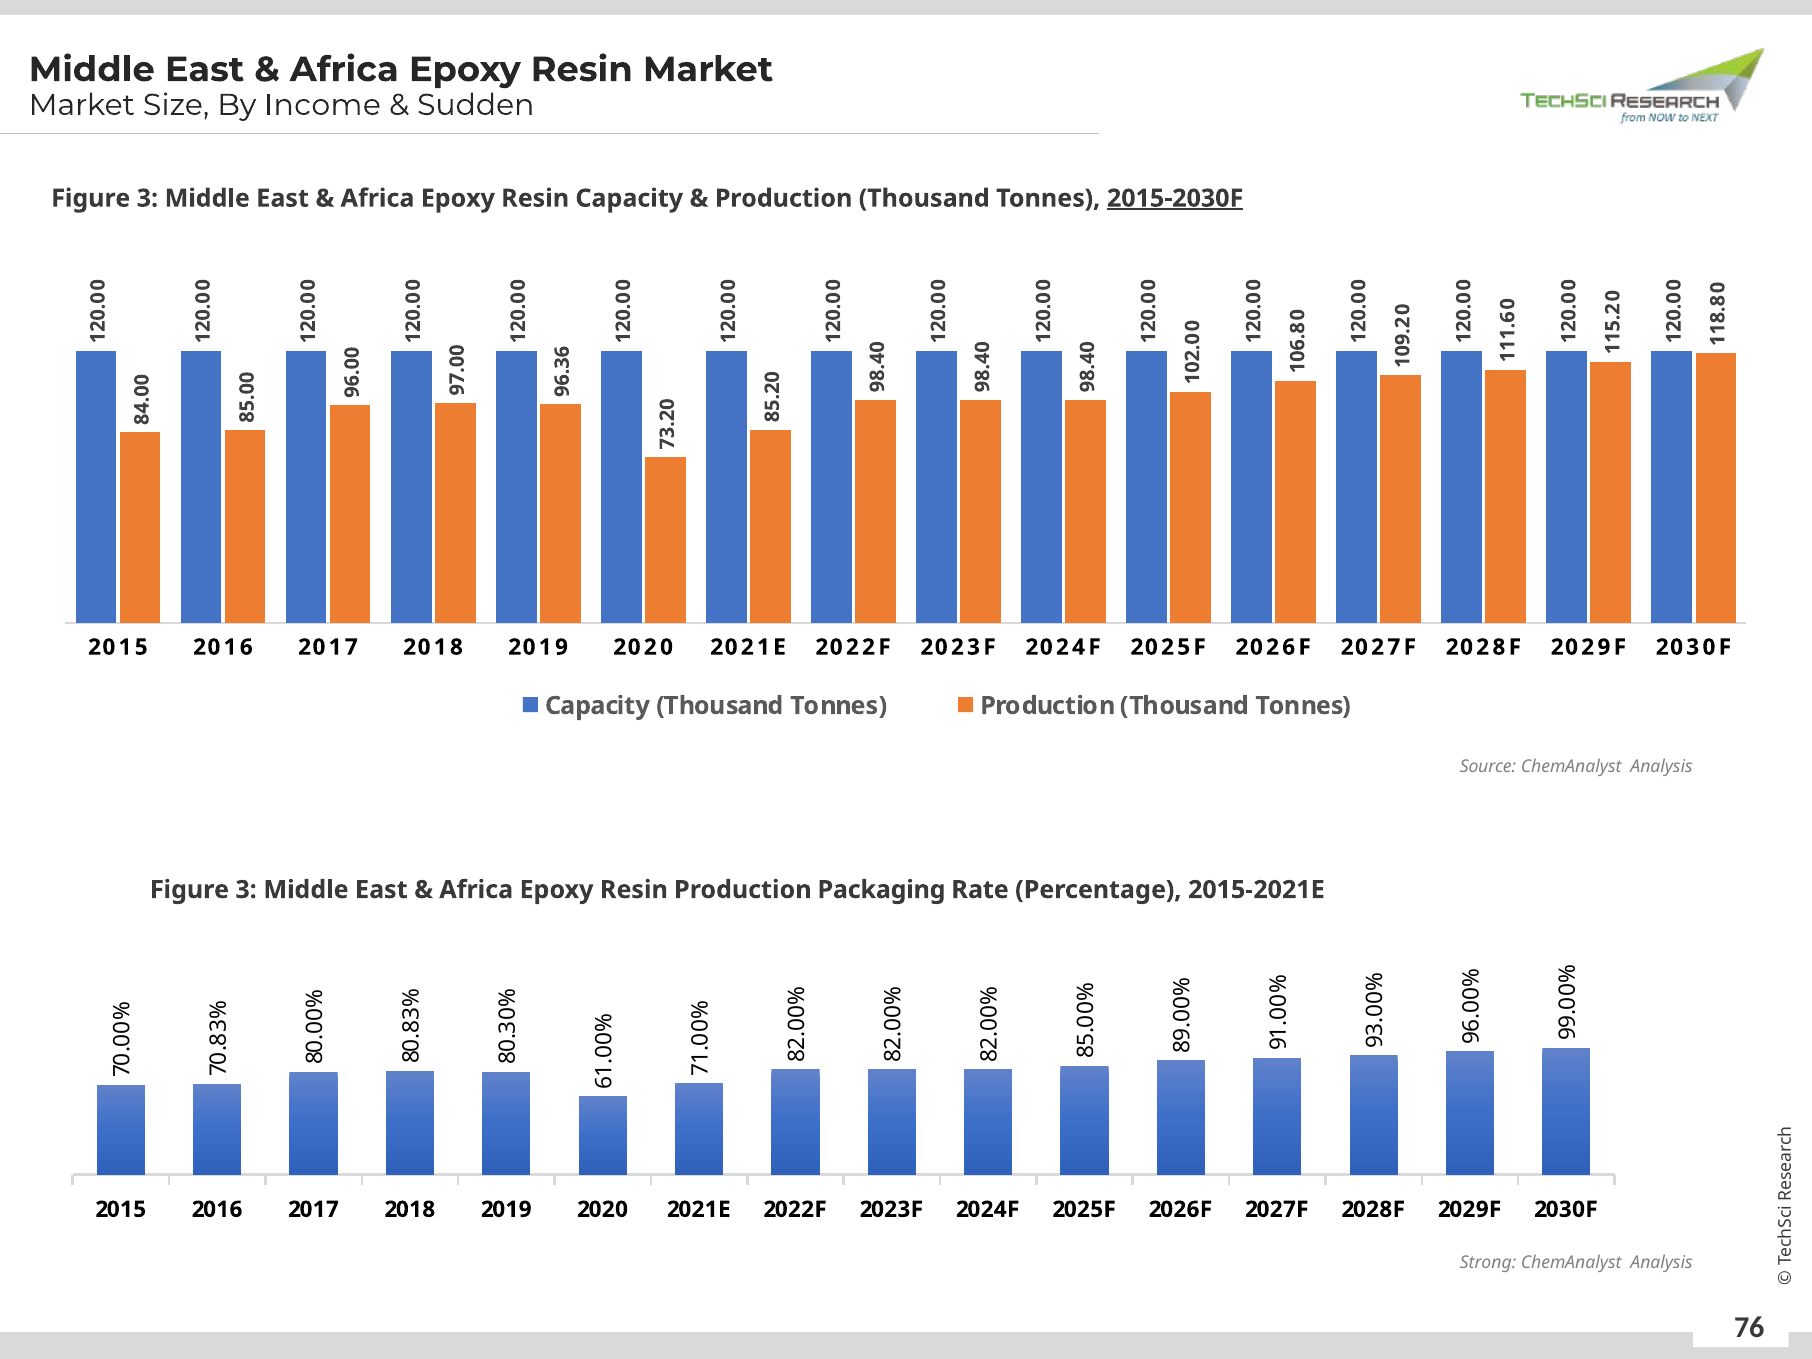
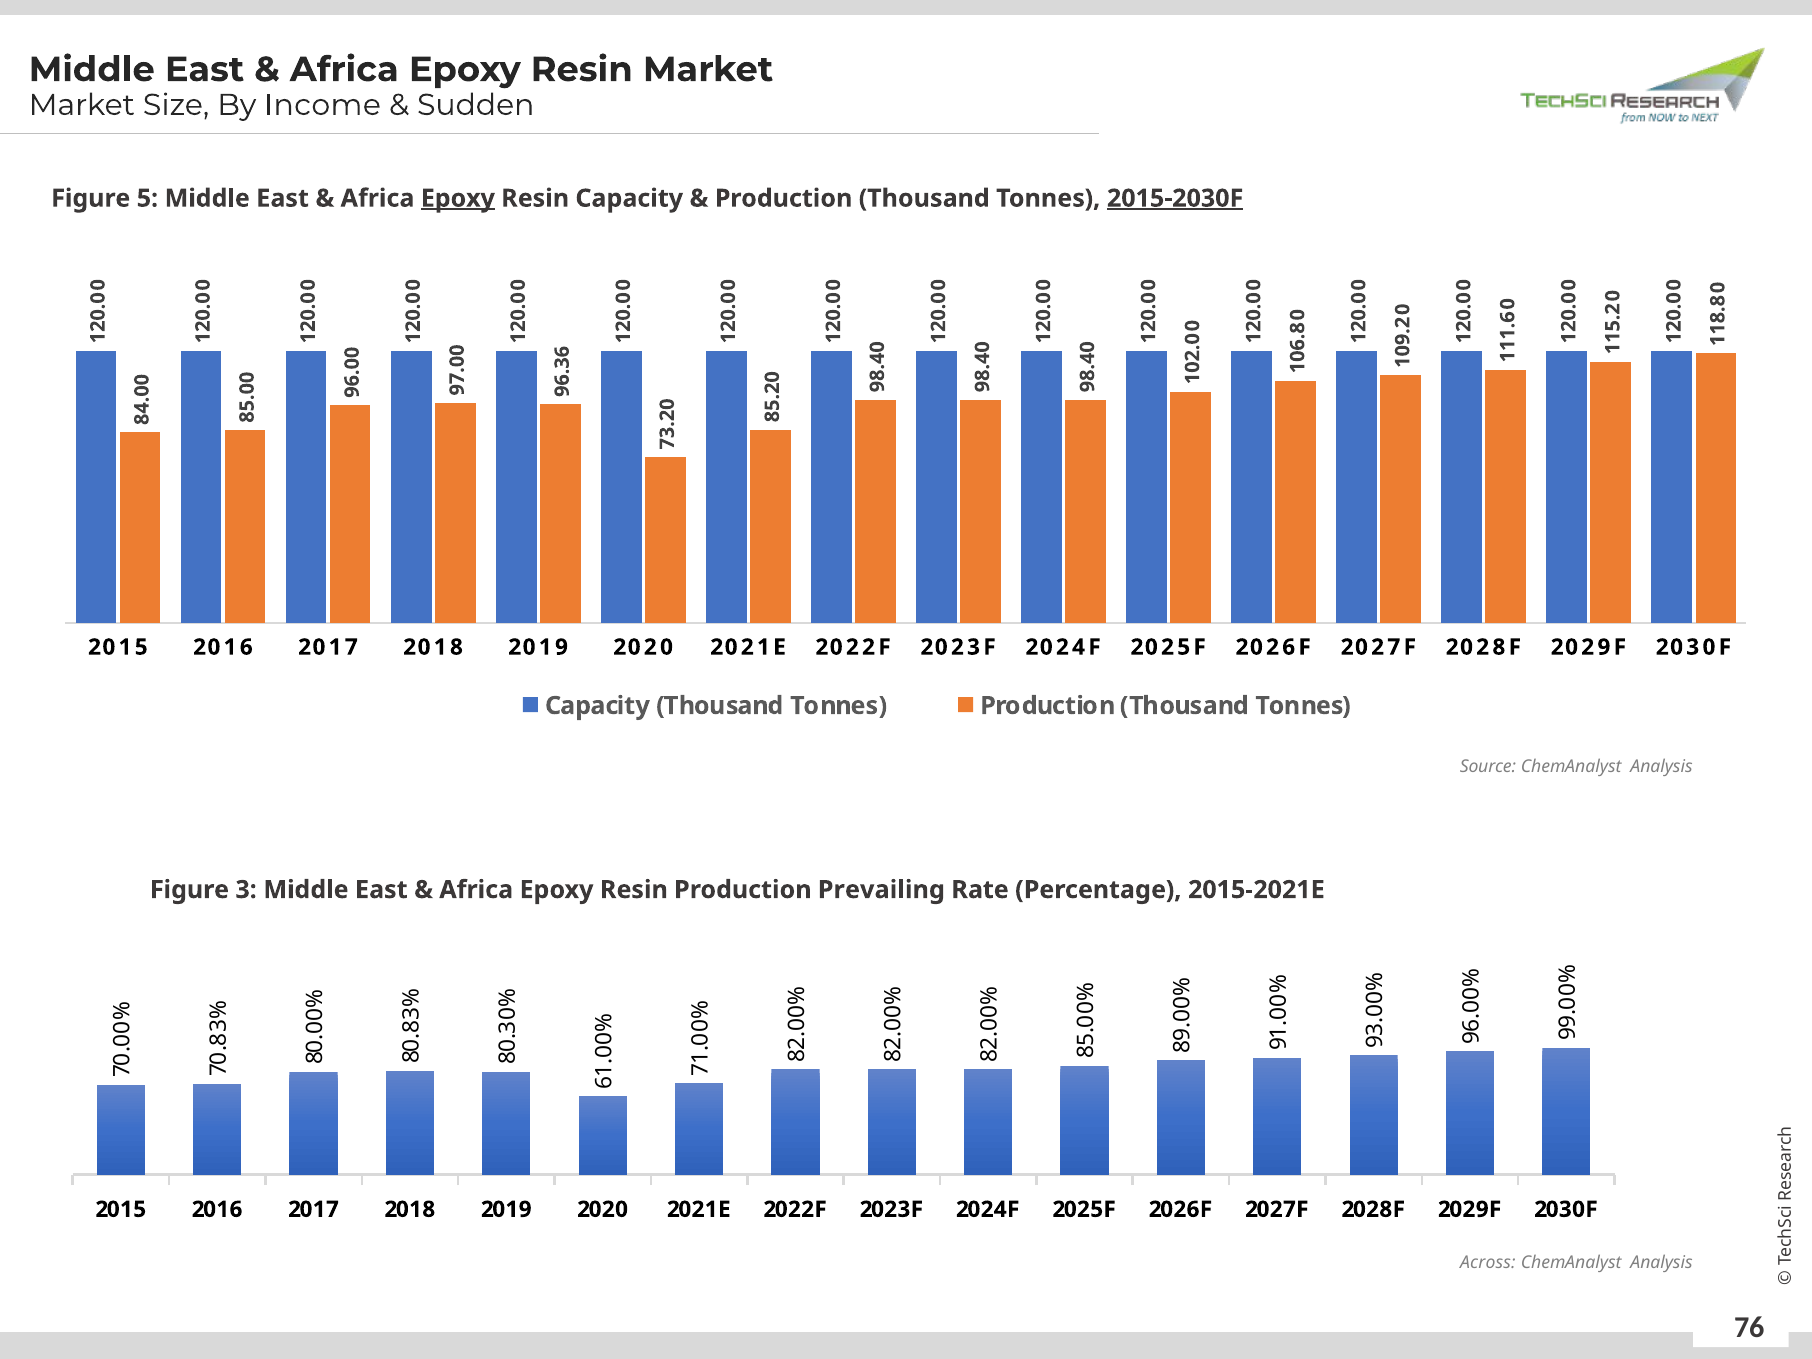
3 at (147, 198): 3 -> 5
Epoxy at (458, 198) underline: none -> present
Packaging: Packaging -> Prevailing
Strong: Strong -> Across
